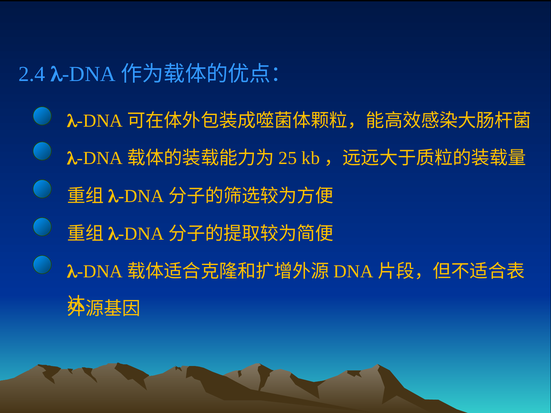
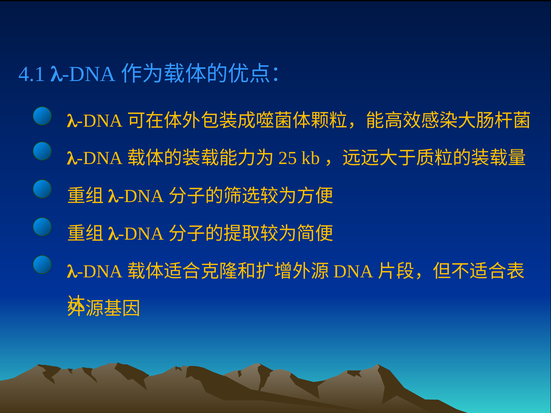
2.4: 2.4 -> 4.1
